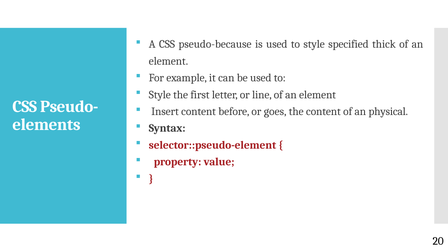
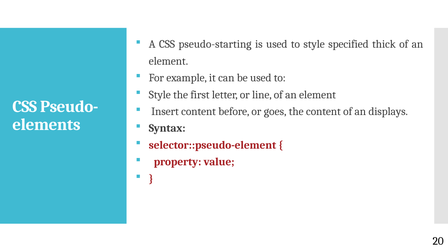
pseudo-because: pseudo-because -> pseudo-starting
physical: physical -> displays
